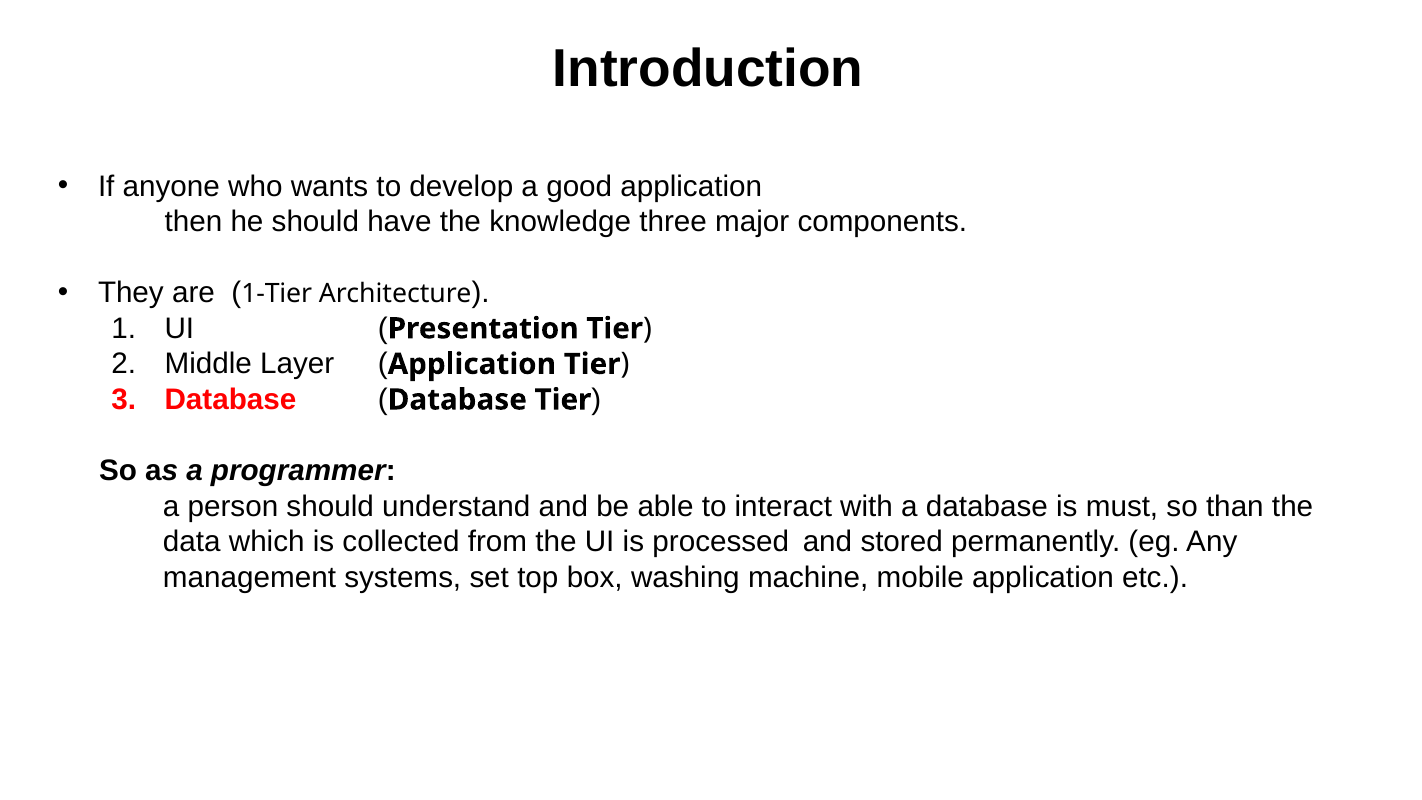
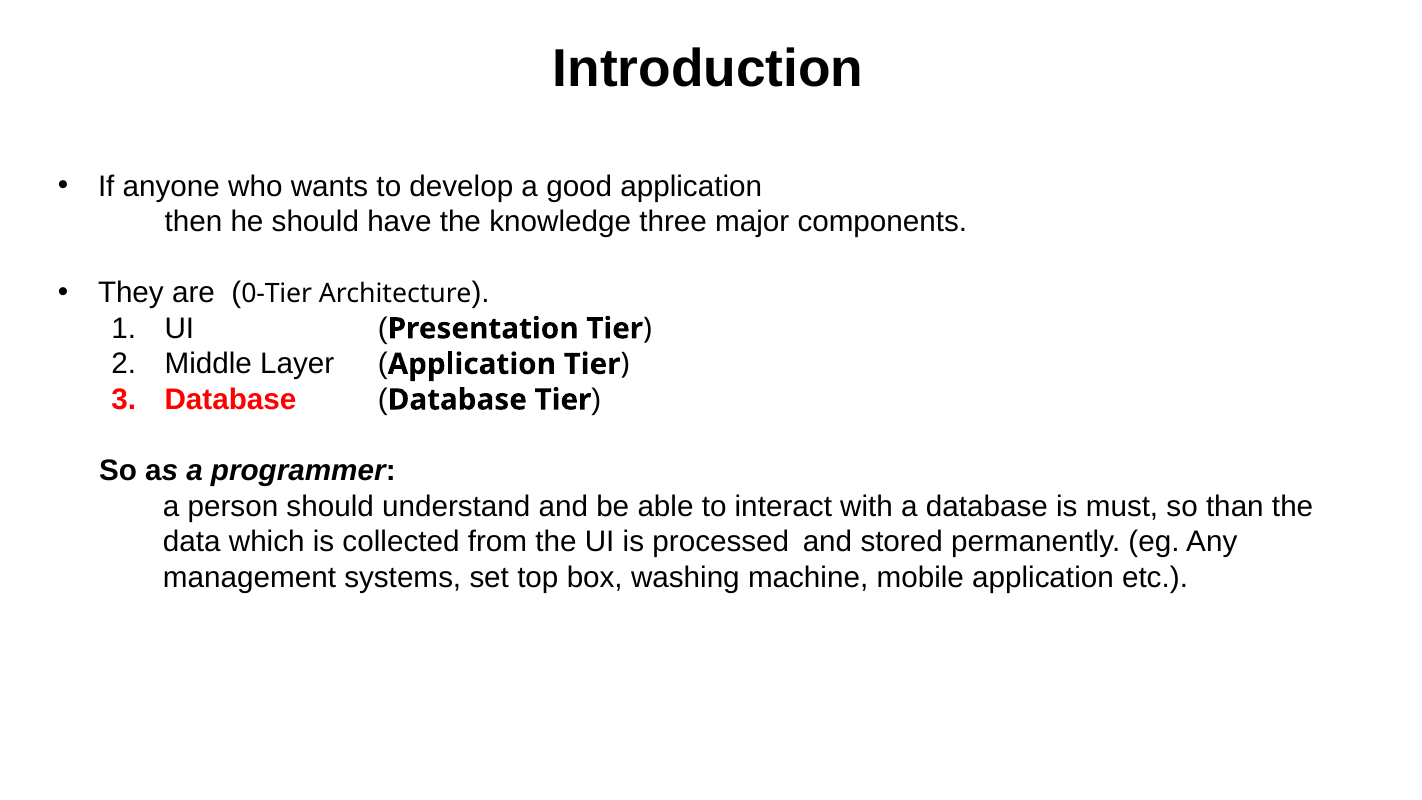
1-Tier: 1-Tier -> 0-Tier
